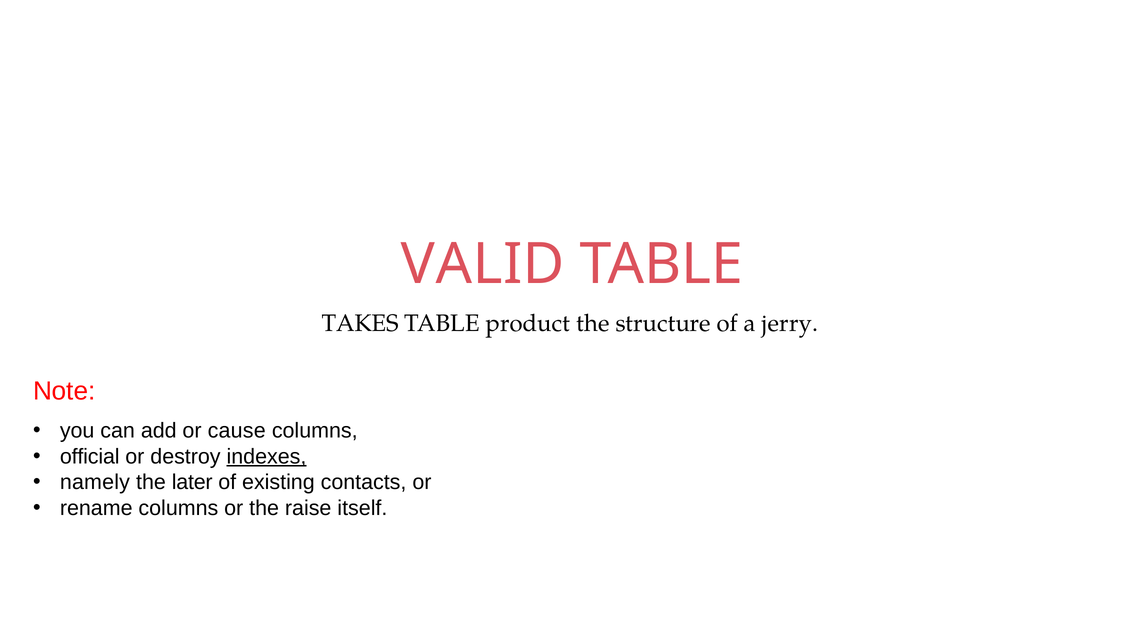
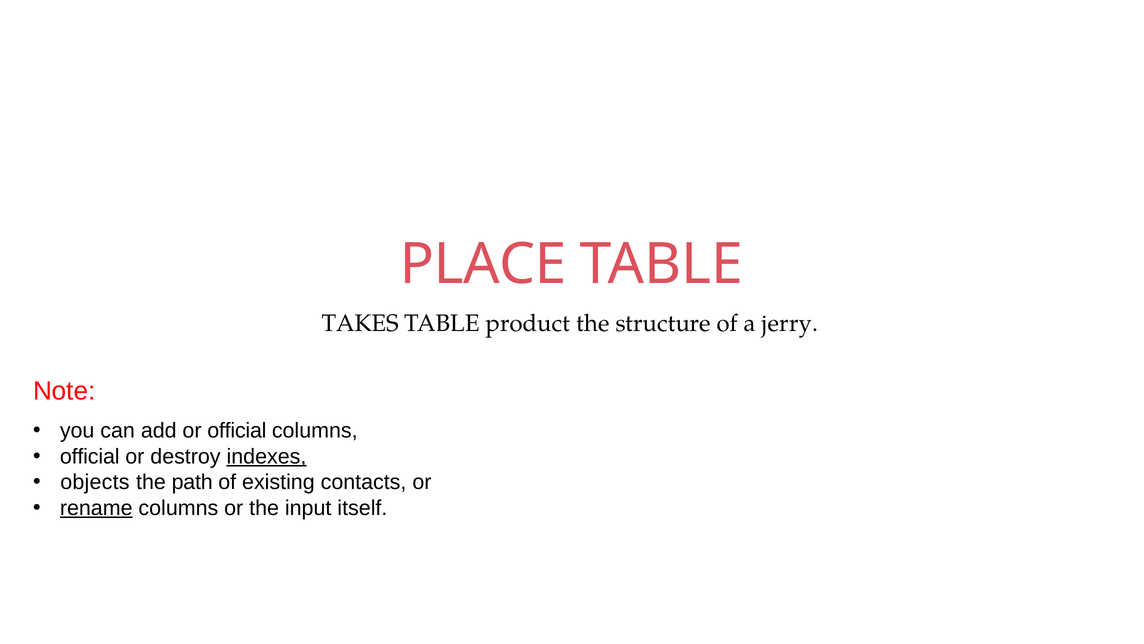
VALID: VALID -> PLACE
or cause: cause -> official
namely: namely -> objects
later: later -> path
rename underline: none -> present
raise: raise -> input
